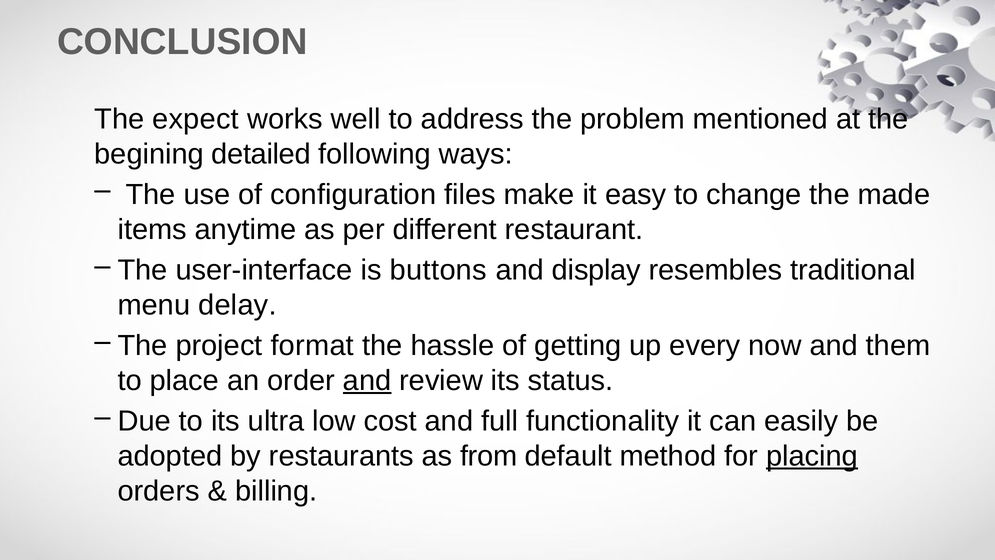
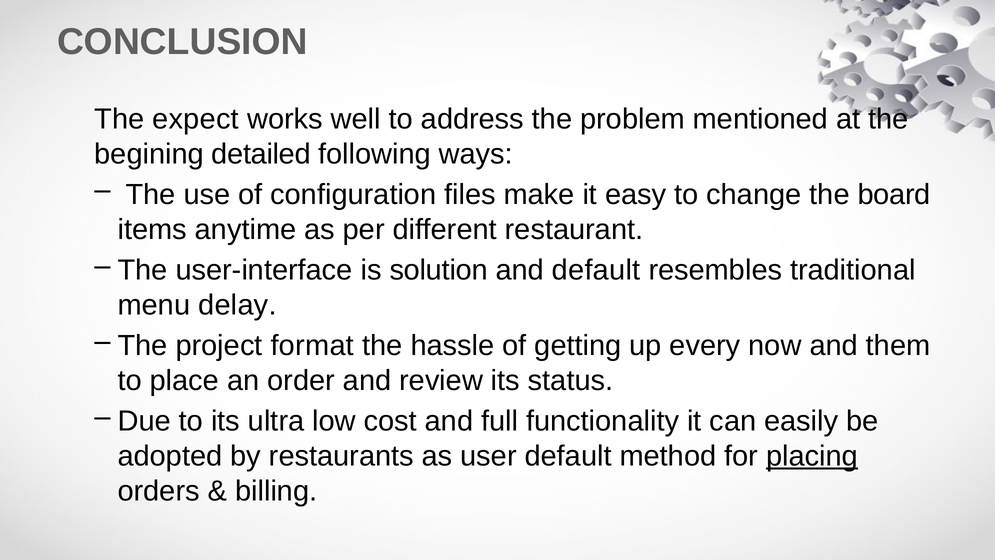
made: made -> board
buttons: buttons -> solution
and display: display -> default
and at (367, 380) underline: present -> none
from: from -> user
